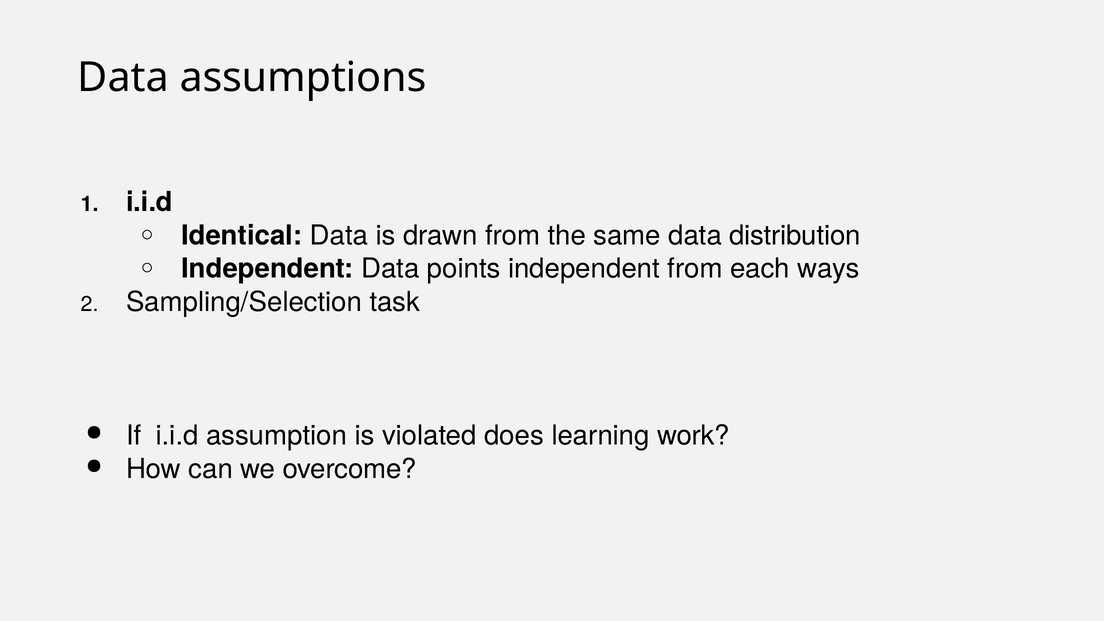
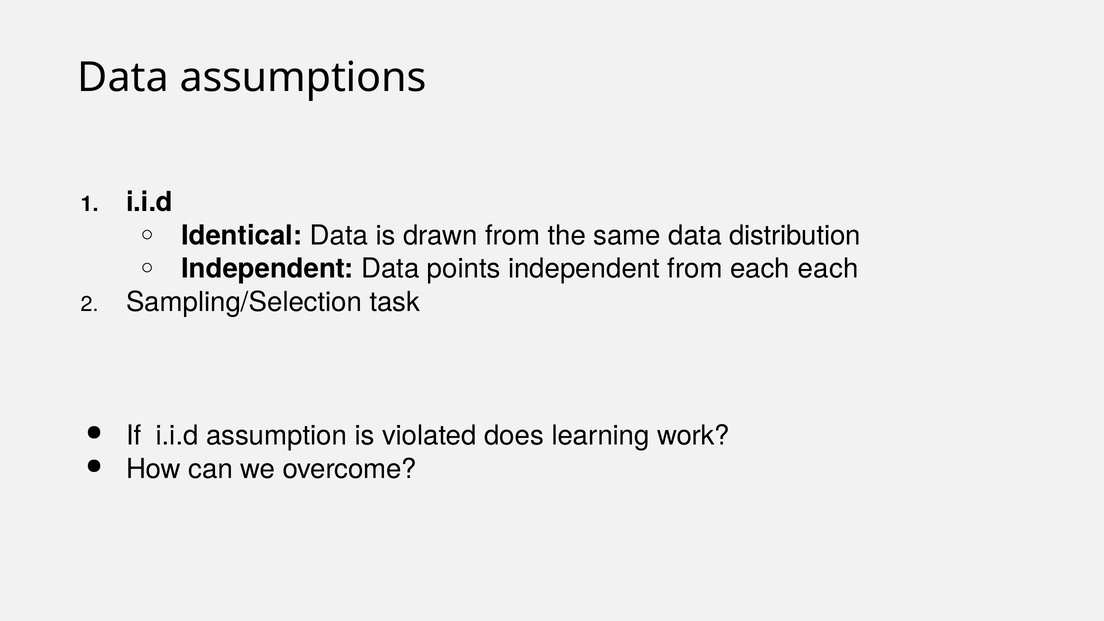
each ways: ways -> each
